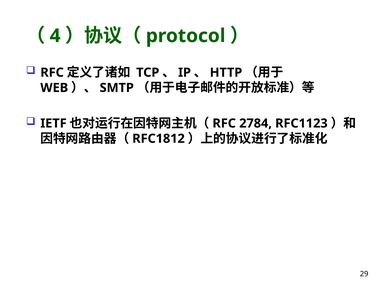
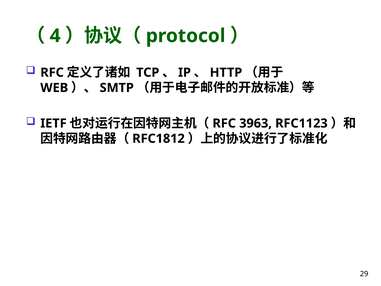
2784: 2784 -> 3963
